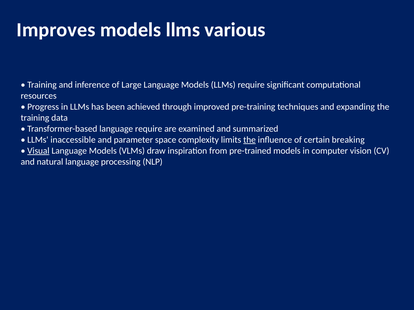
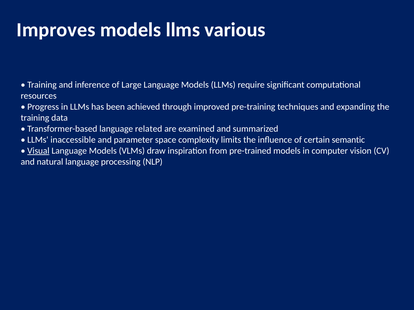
language require: require -> related
the at (250, 140) underline: present -> none
breaking: breaking -> semantic
